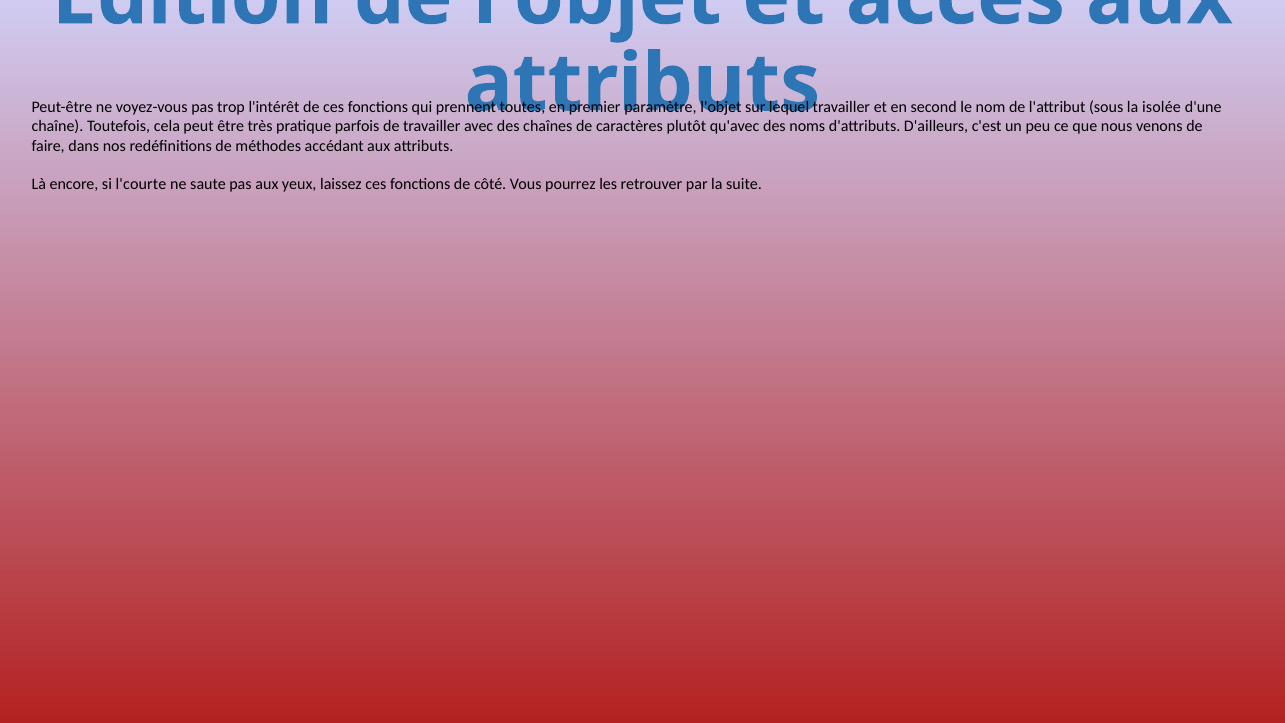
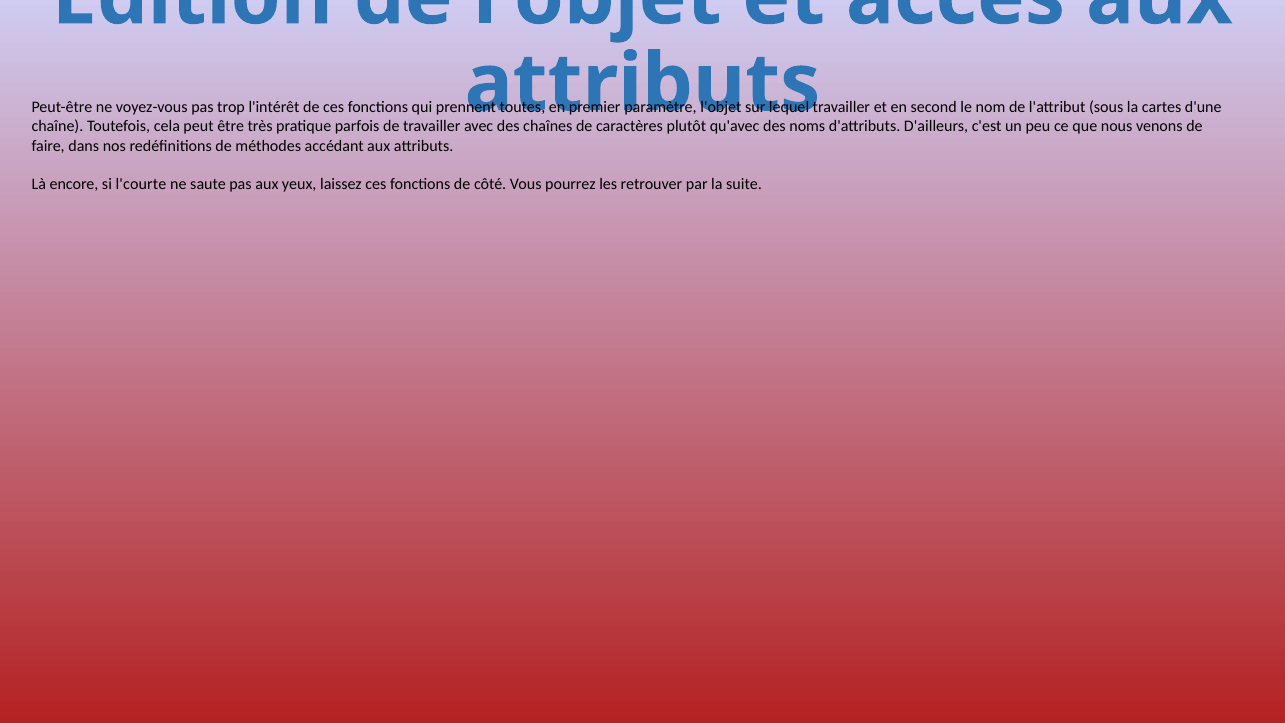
isolée: isolée -> cartes
